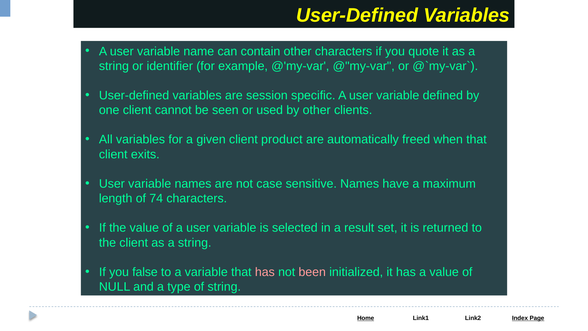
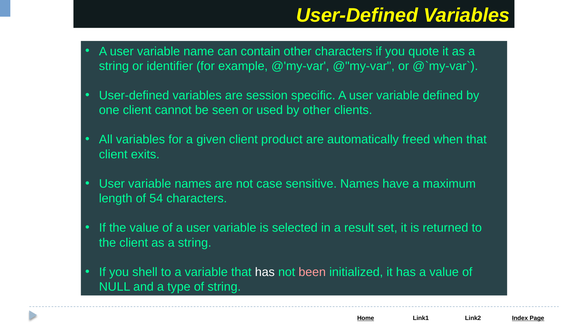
74: 74 -> 54
false: false -> shell
has at (265, 272) colour: pink -> white
